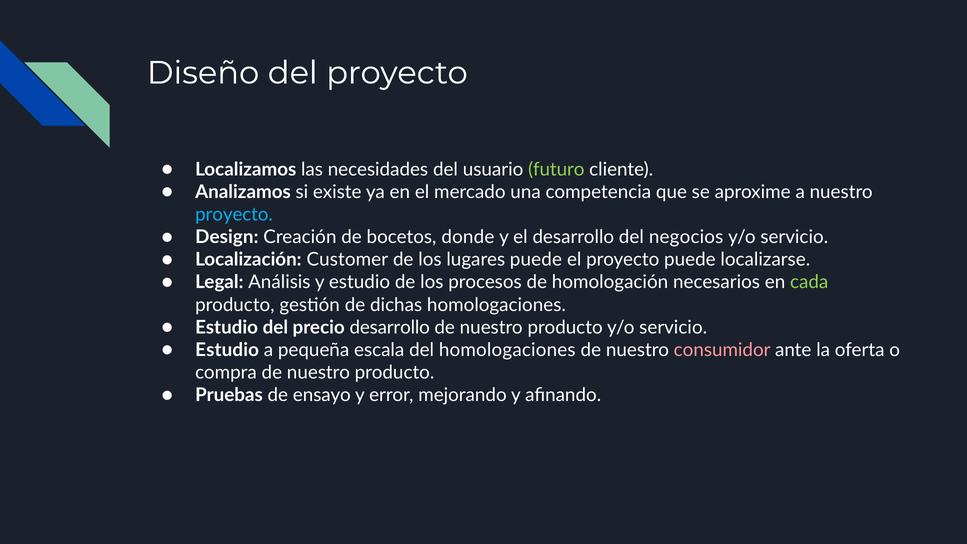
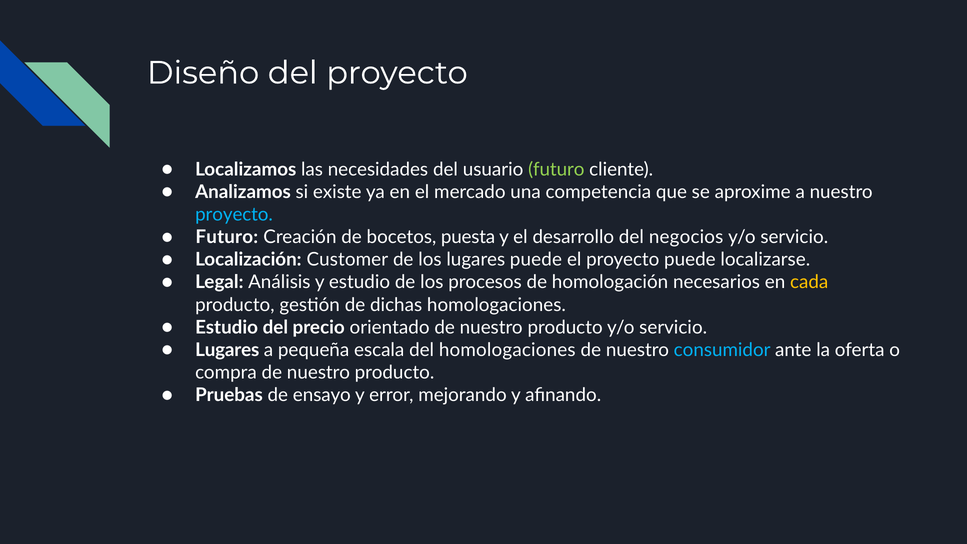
Design at (227, 237): Design -> Futuro
donde: donde -> puesta
cada colour: light green -> yellow
precio desarrollo: desarrollo -> orientado
Estudio at (227, 350): Estudio -> Lugares
consumidor colour: pink -> light blue
